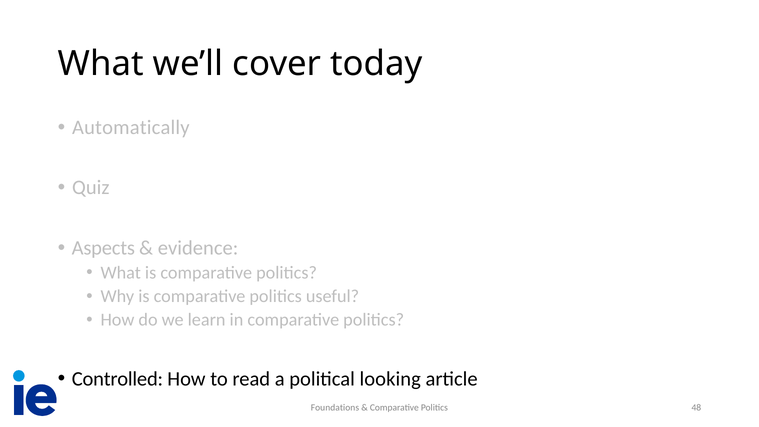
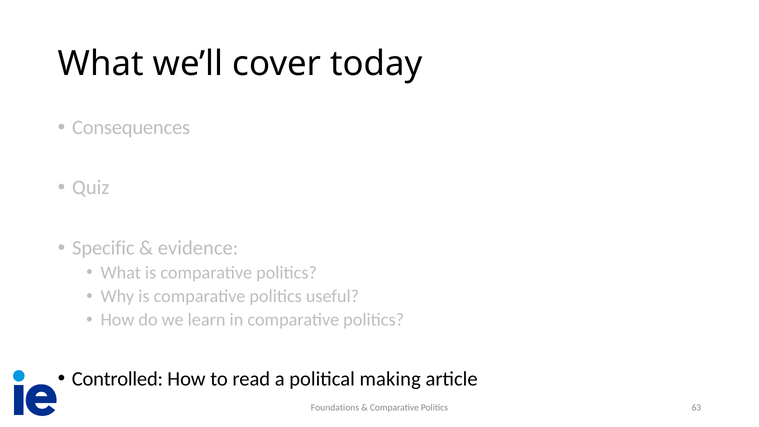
Automatically: Automatically -> Consequences
Aspects: Aspects -> Specific
looking: looking -> making
48: 48 -> 63
